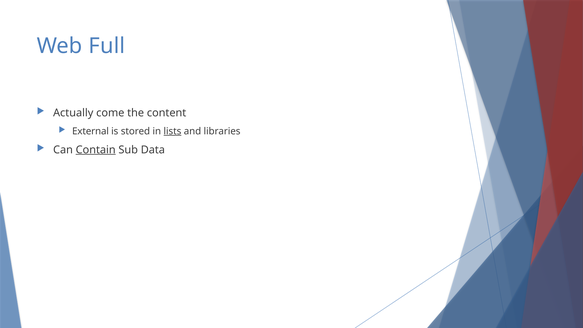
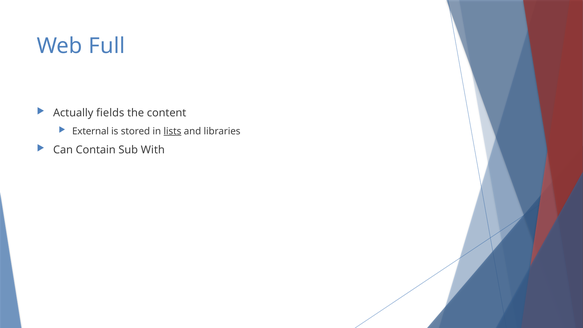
come: come -> fields
Contain underline: present -> none
Data: Data -> With
